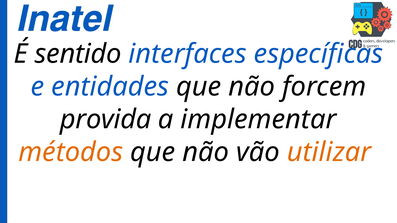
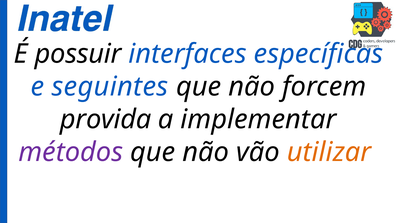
sentido: sentido -> possuir
entidades: entidades -> seguintes
métodos colour: orange -> purple
